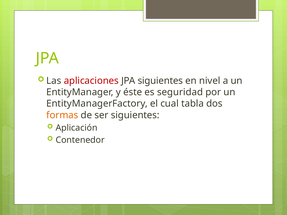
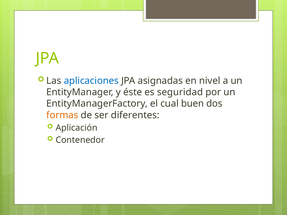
aplicaciones colour: red -> blue
JPA siguientes: siguientes -> asignadas
tabla: tabla -> buen
ser siguientes: siguientes -> diferentes
